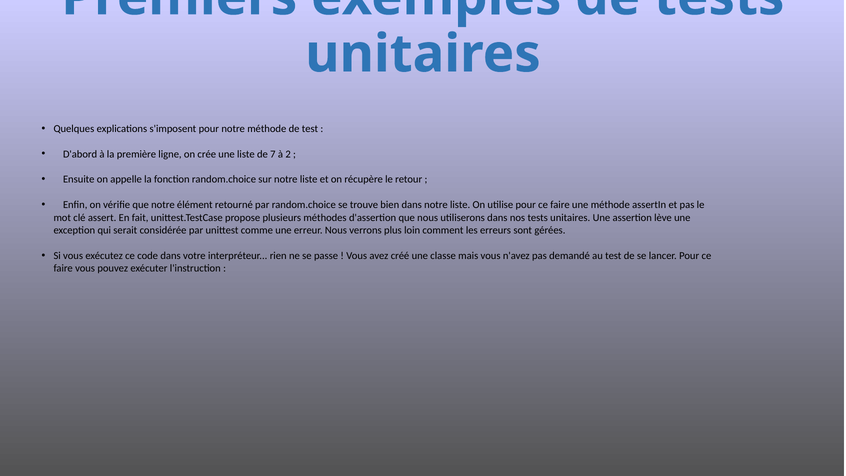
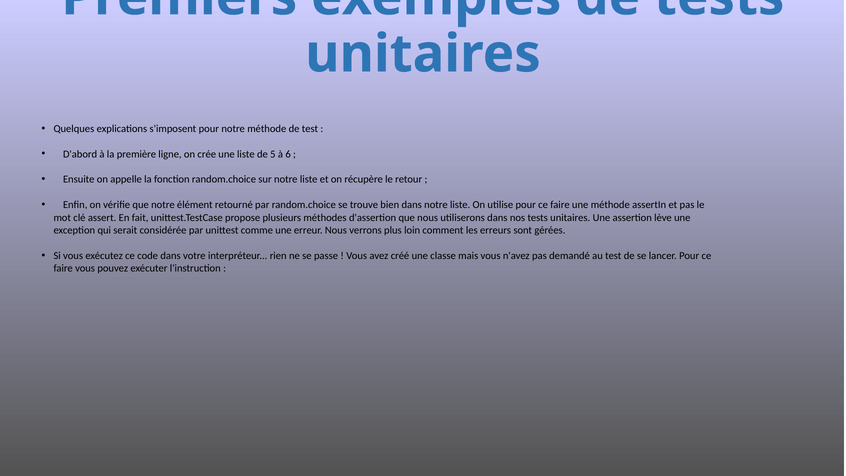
7: 7 -> 5
2: 2 -> 6
